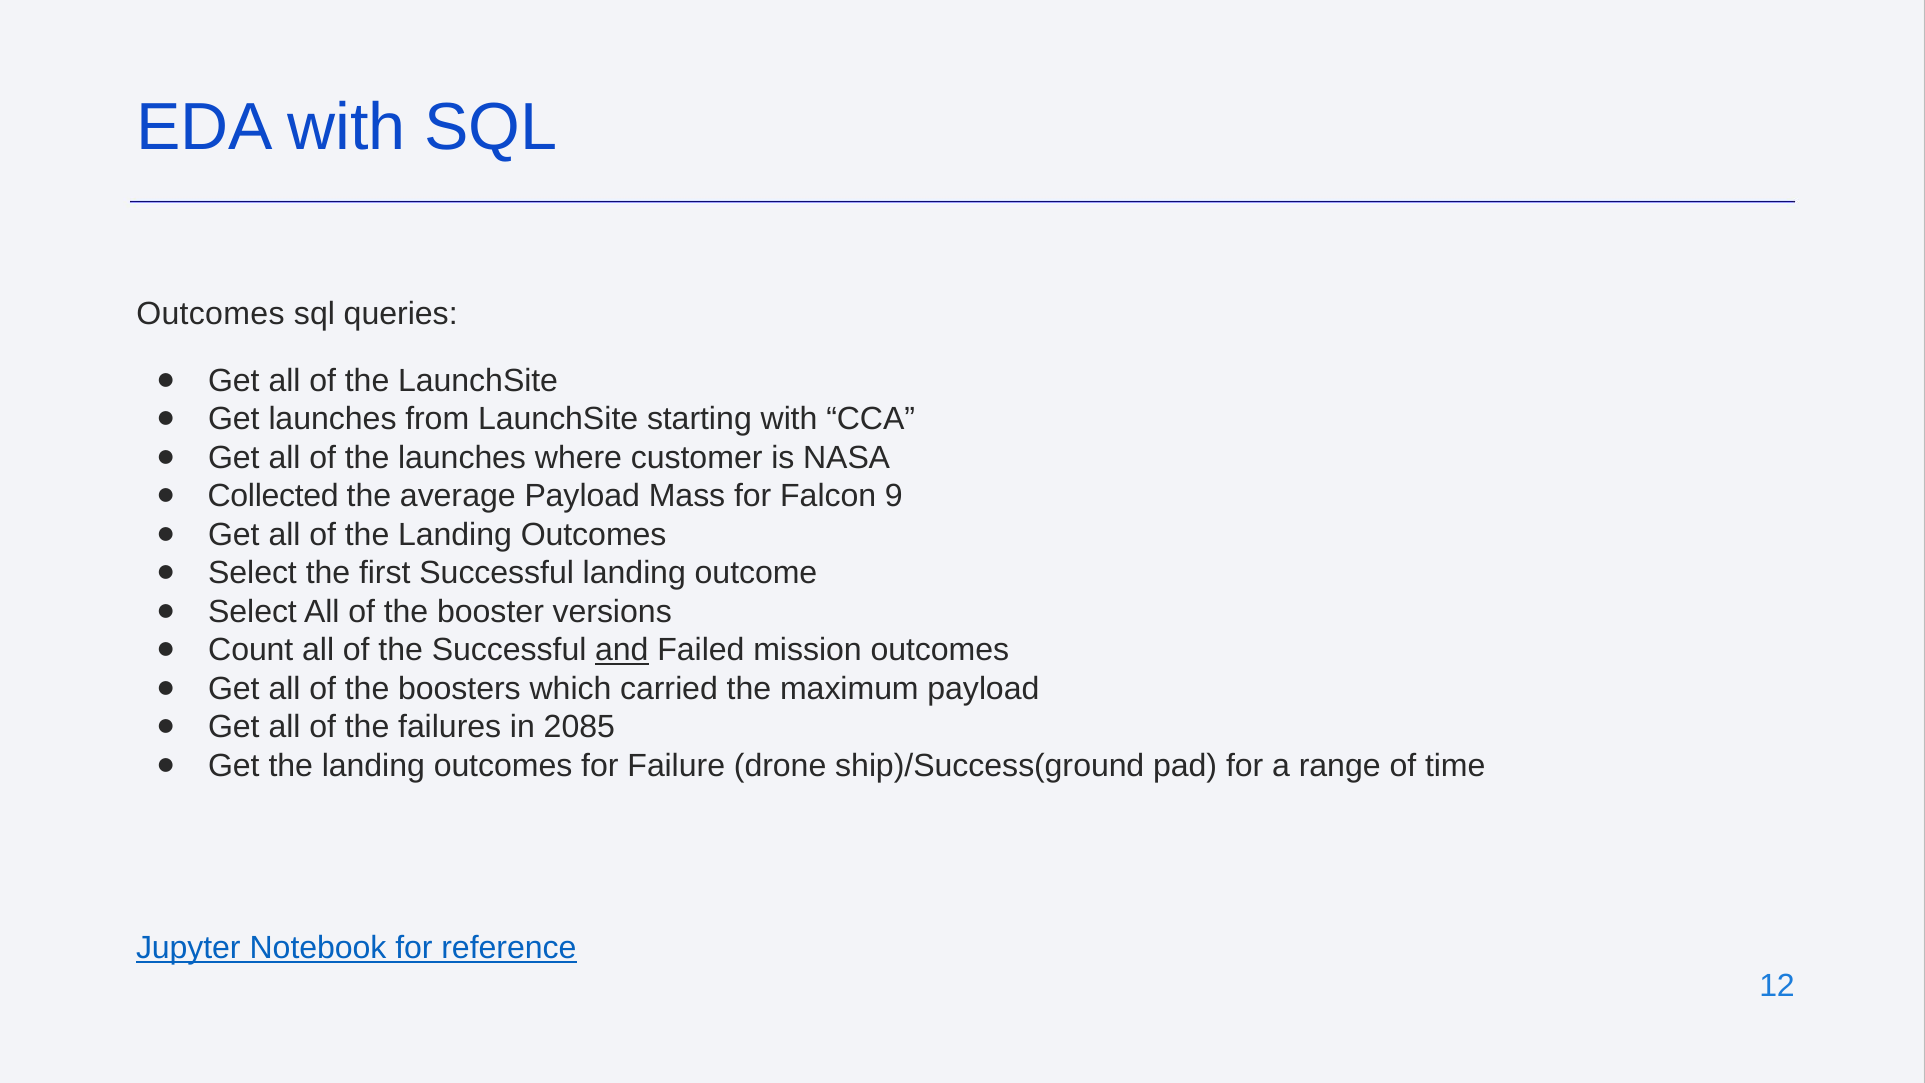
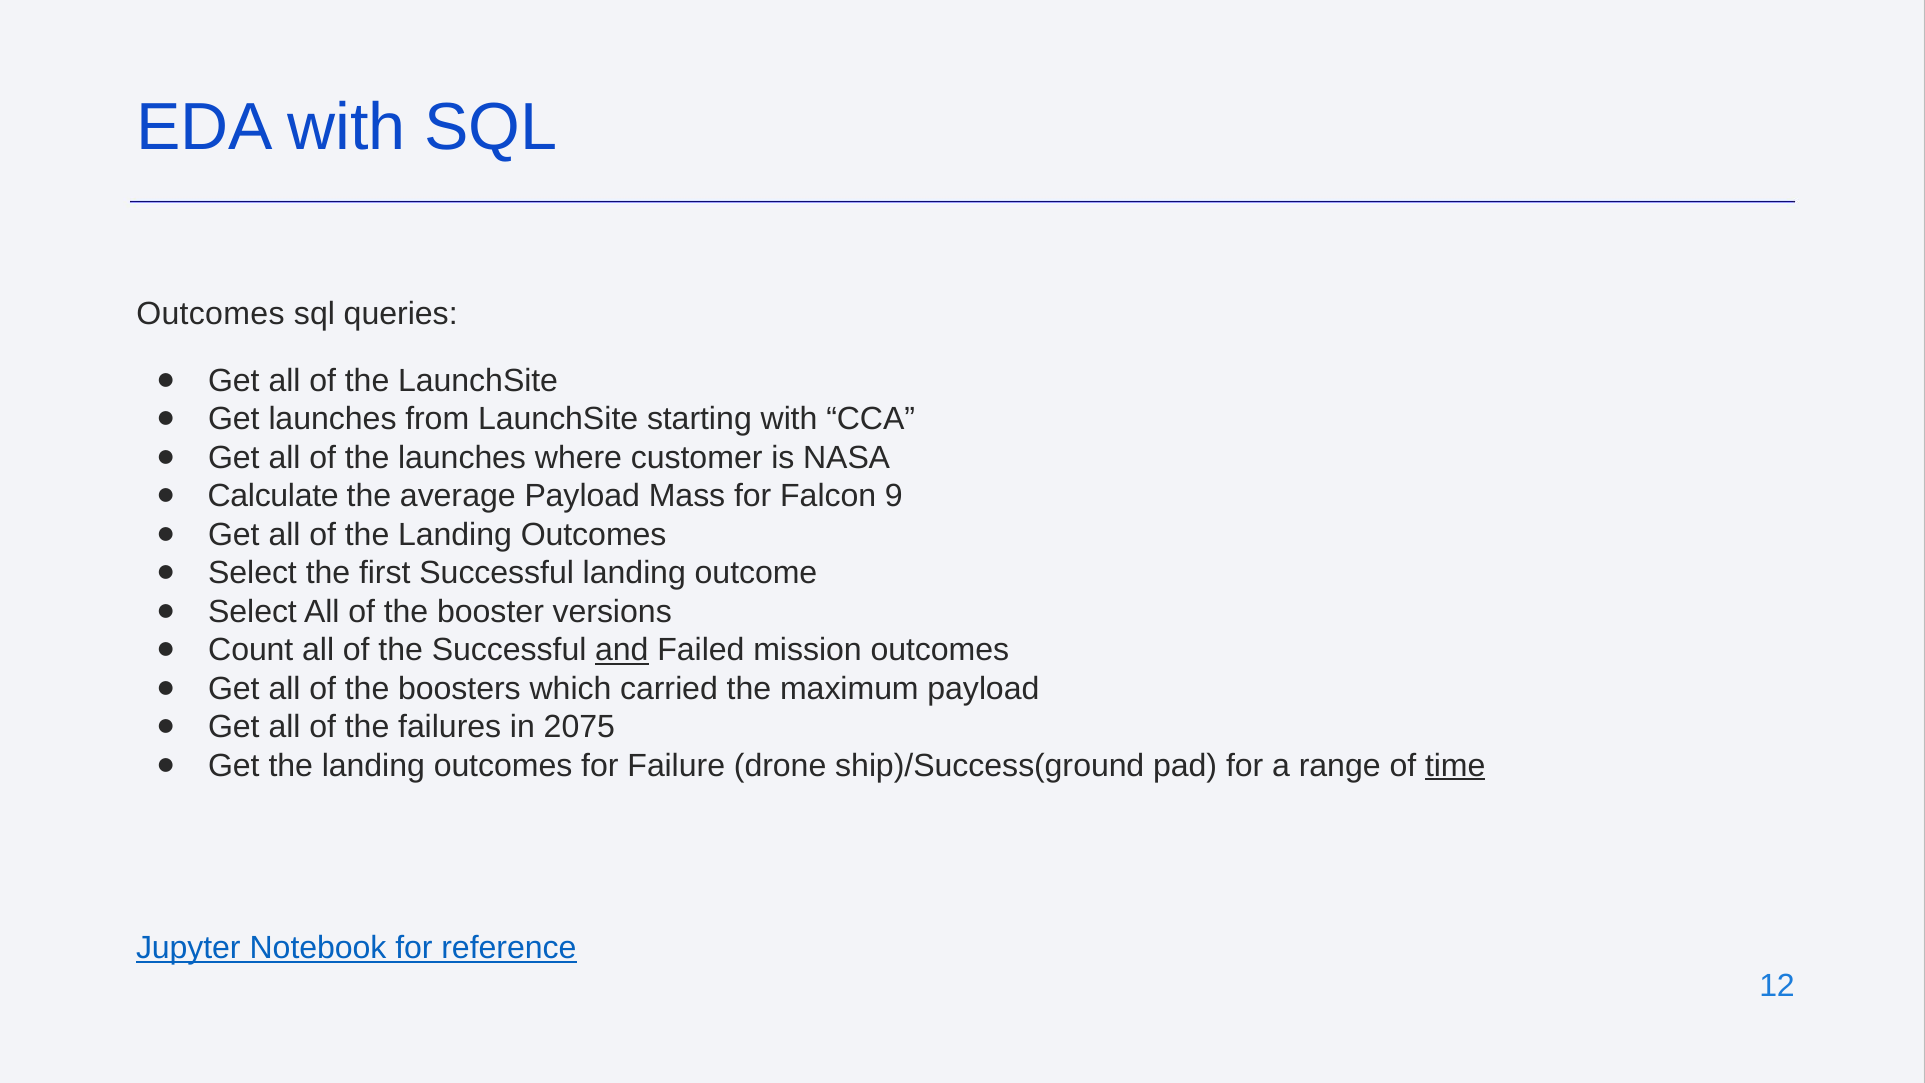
Collected: Collected -> Calculate
2085: 2085 -> 2075
time underline: none -> present
